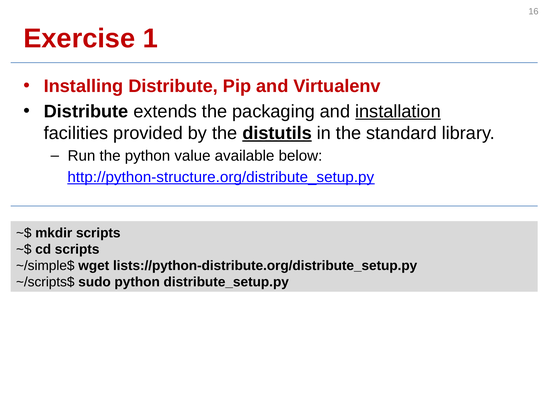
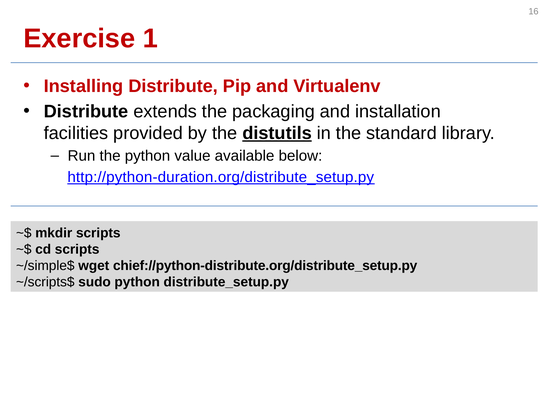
installation underline: present -> none
http://python-structure.org/distribute_setup.py: http://python-structure.org/distribute_setup.py -> http://python-duration.org/distribute_setup.py
lists://python-distribute.org/distribute_setup.py: lists://python-distribute.org/distribute_setup.py -> chief://python-distribute.org/distribute_setup.py
